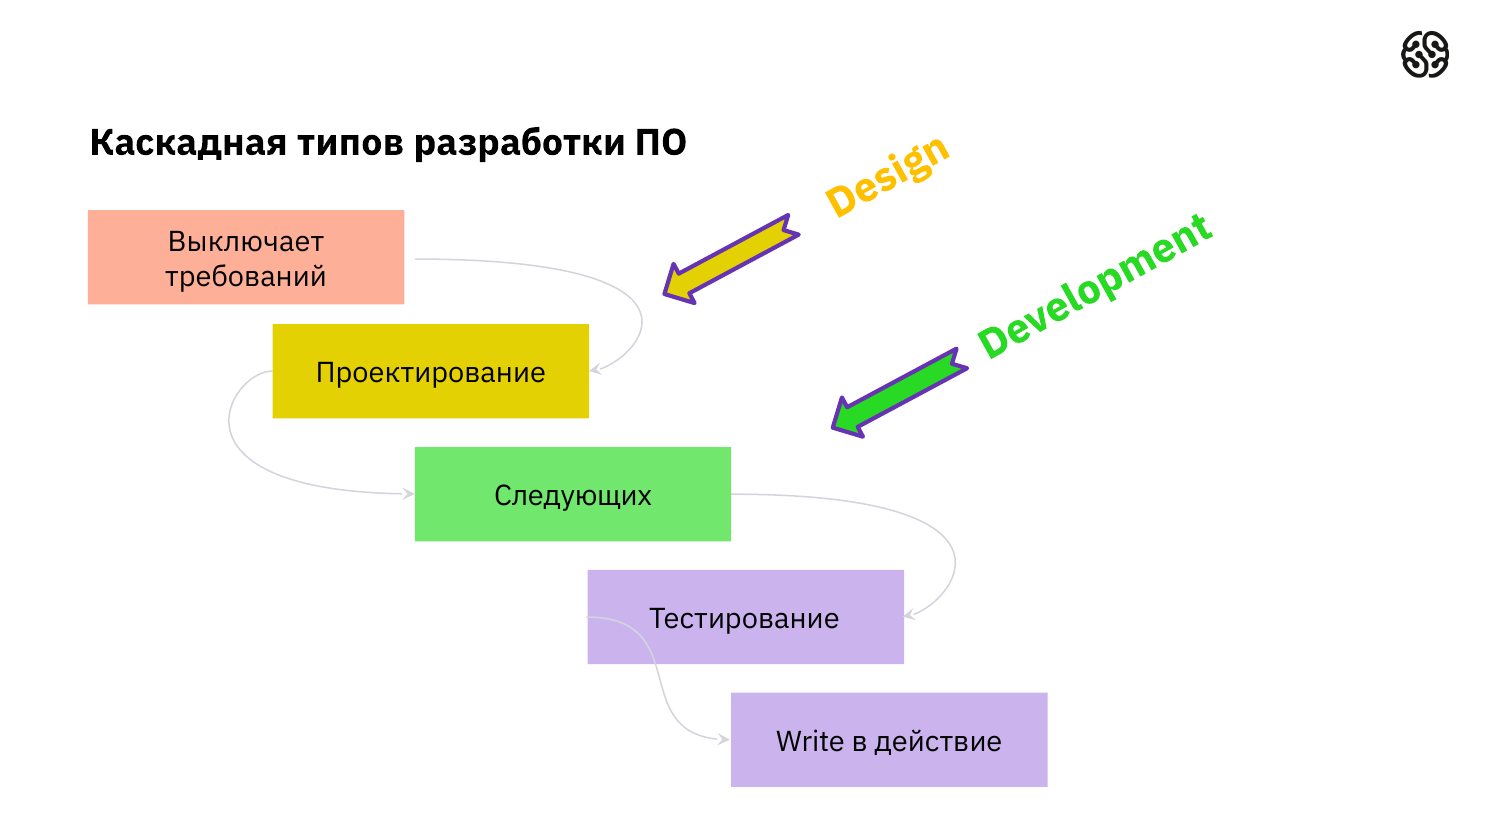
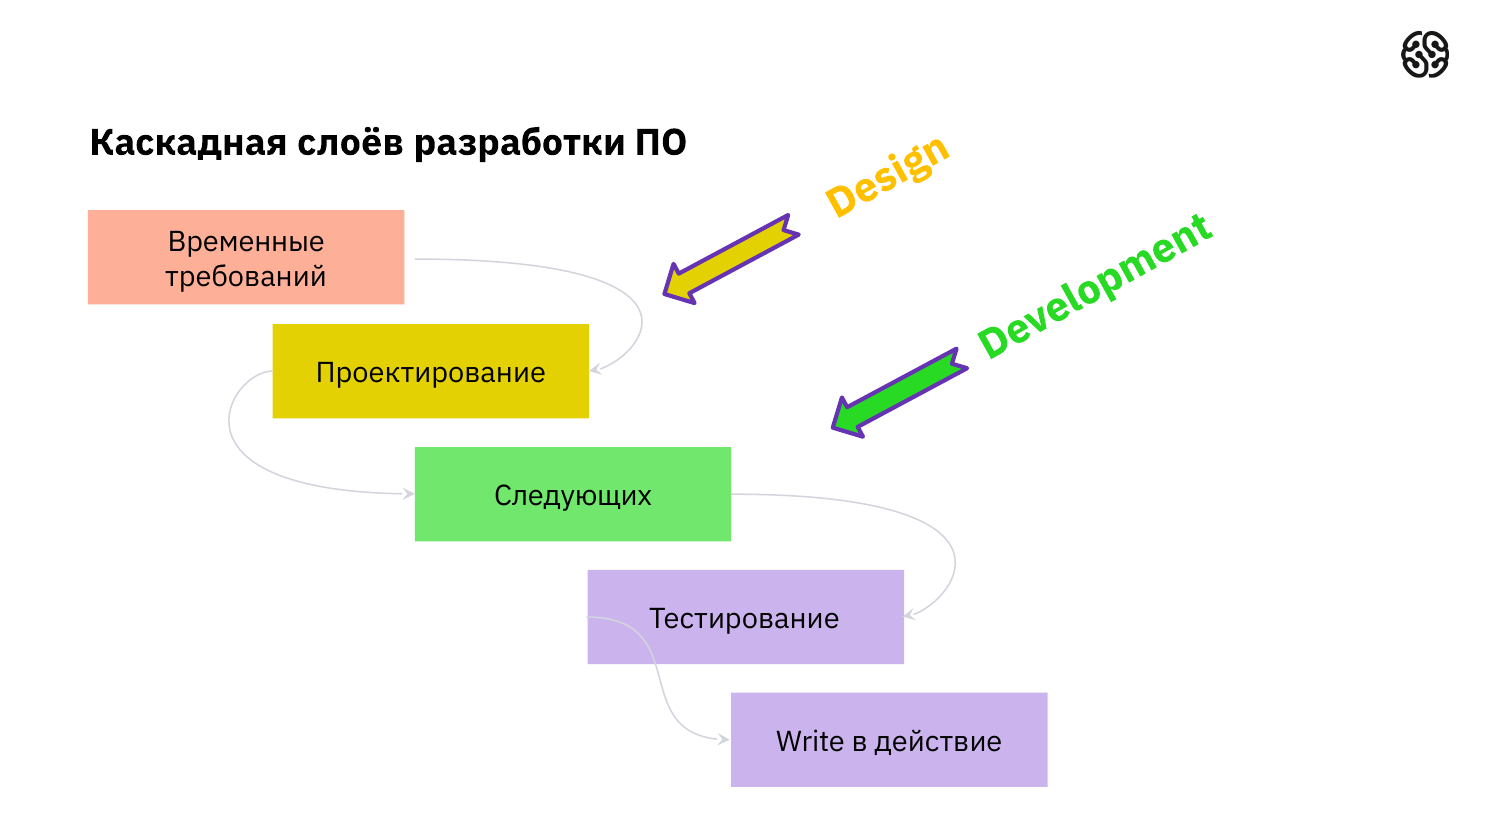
типов: типов -> слоёв
Выключает: Выключает -> Временные
